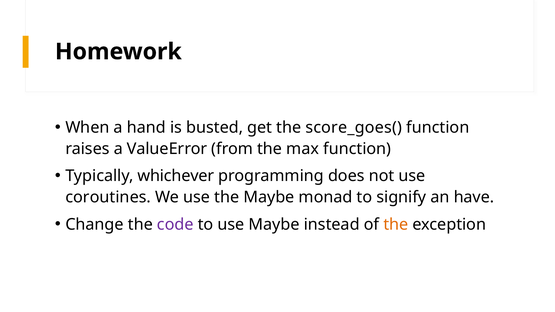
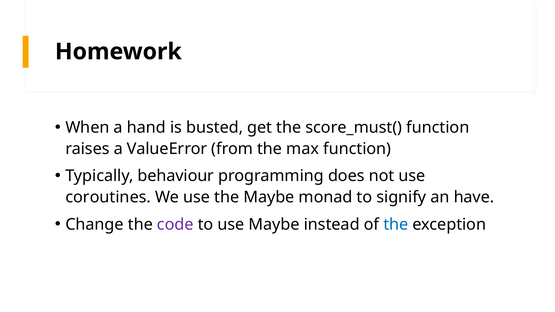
score_goes(: score_goes( -> score_must(
whichever: whichever -> behaviour
the at (396, 224) colour: orange -> blue
